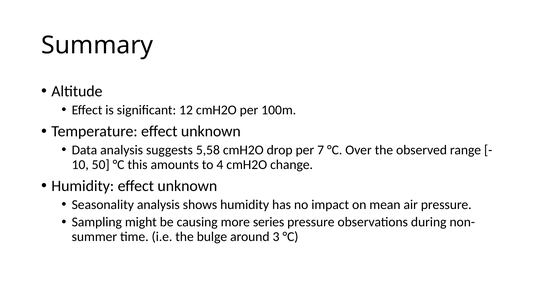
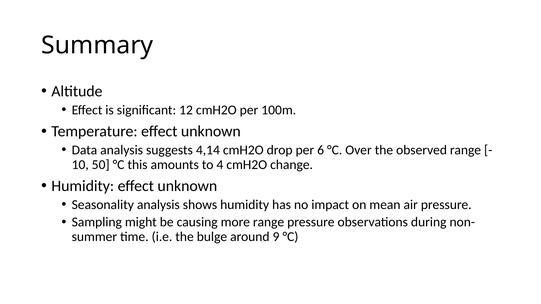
5,58: 5,58 -> 4,14
7: 7 -> 6
more series: series -> range
3: 3 -> 9
